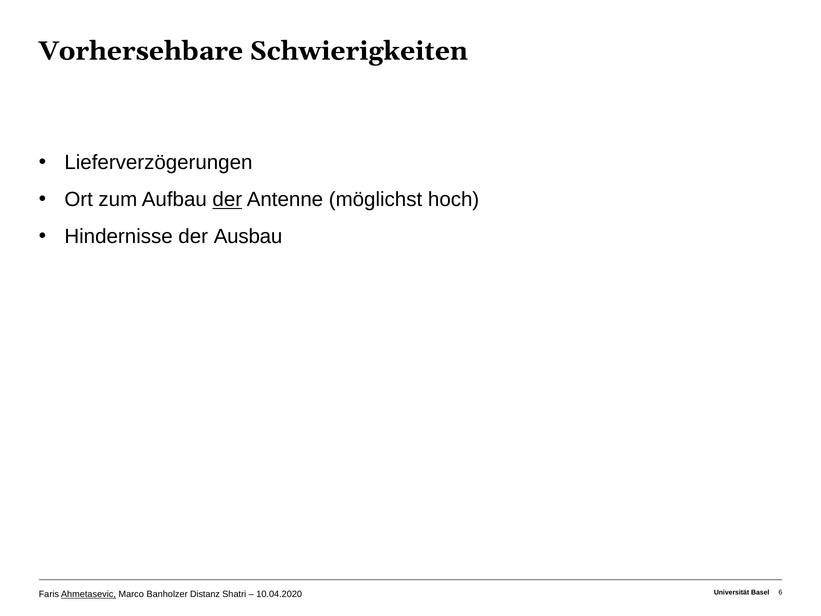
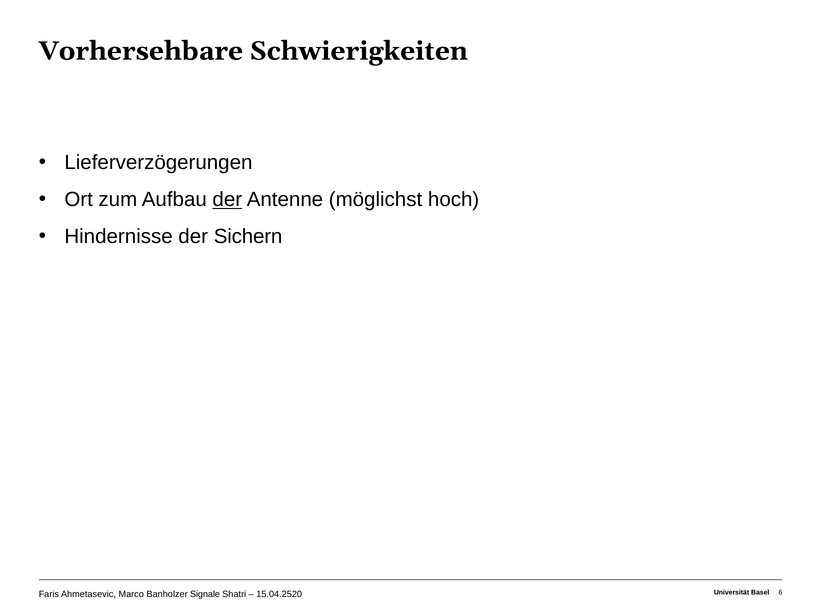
Ausbau: Ausbau -> Sichern
Ahmetasevic underline: present -> none
Distanz: Distanz -> Signale
10.04.2020: 10.04.2020 -> 15.04.2520
